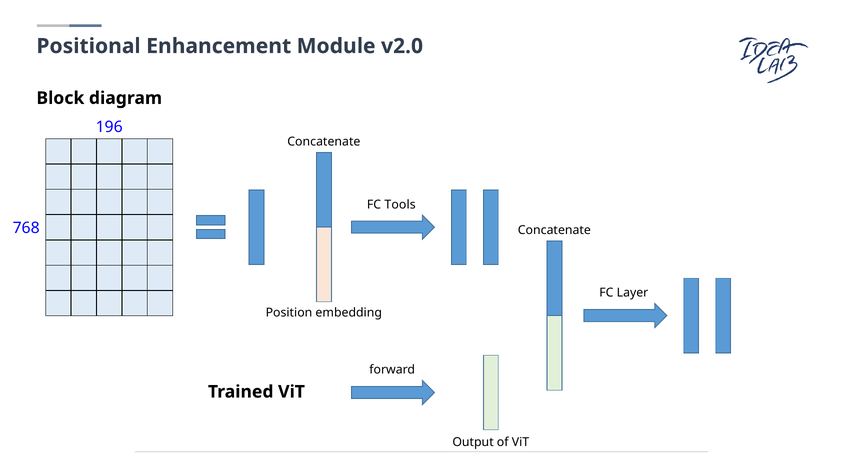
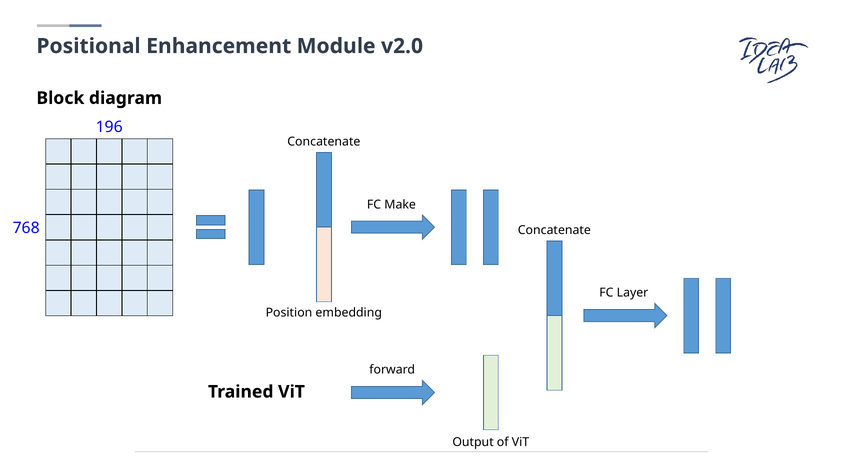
Tools: Tools -> Make
